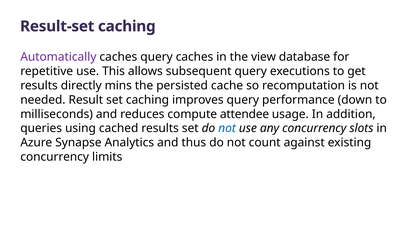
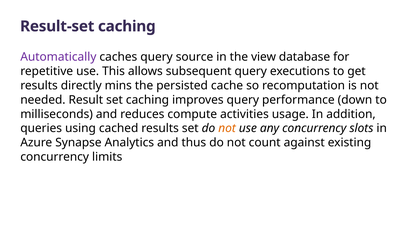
query caches: caches -> source
attendee: attendee -> activities
not at (227, 128) colour: blue -> orange
